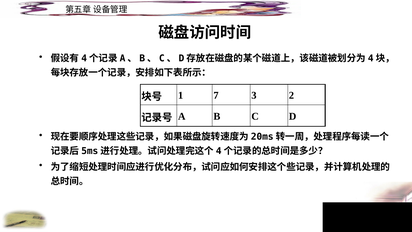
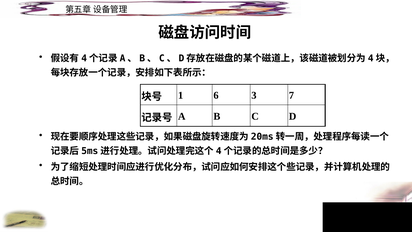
7: 7 -> 6
2: 2 -> 7
